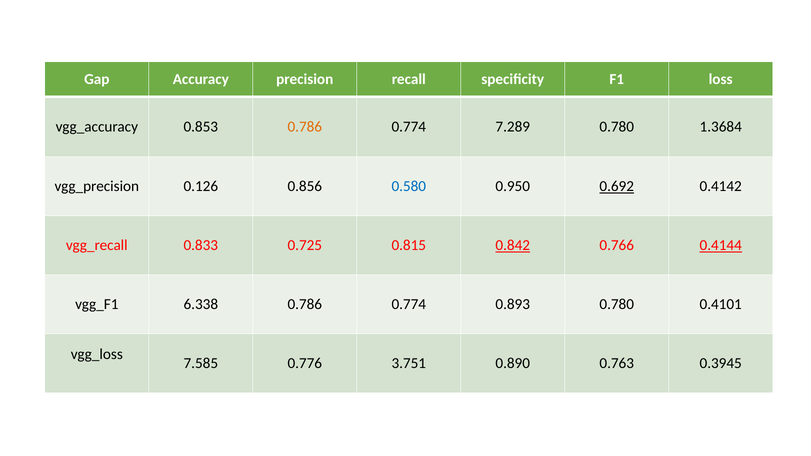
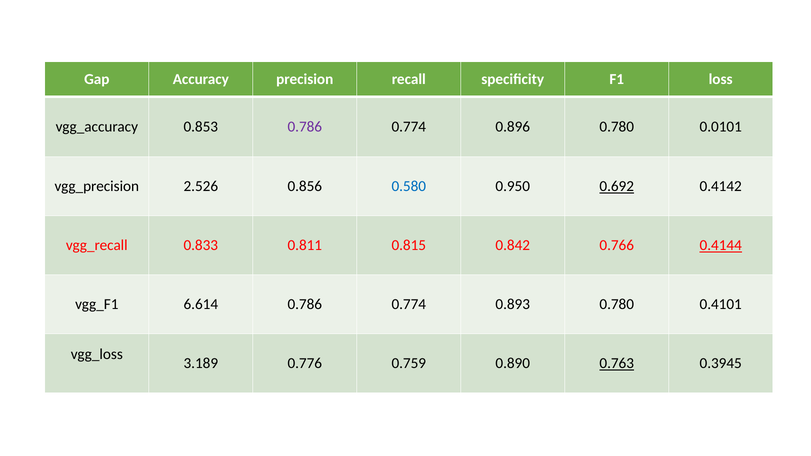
0.786 at (305, 127) colour: orange -> purple
7.289: 7.289 -> 0.896
1.3684: 1.3684 -> 0.0101
0.126: 0.126 -> 2.526
0.725: 0.725 -> 0.811
0.842 underline: present -> none
6.338: 6.338 -> 6.614
7.585: 7.585 -> 3.189
3.751: 3.751 -> 0.759
0.763 underline: none -> present
